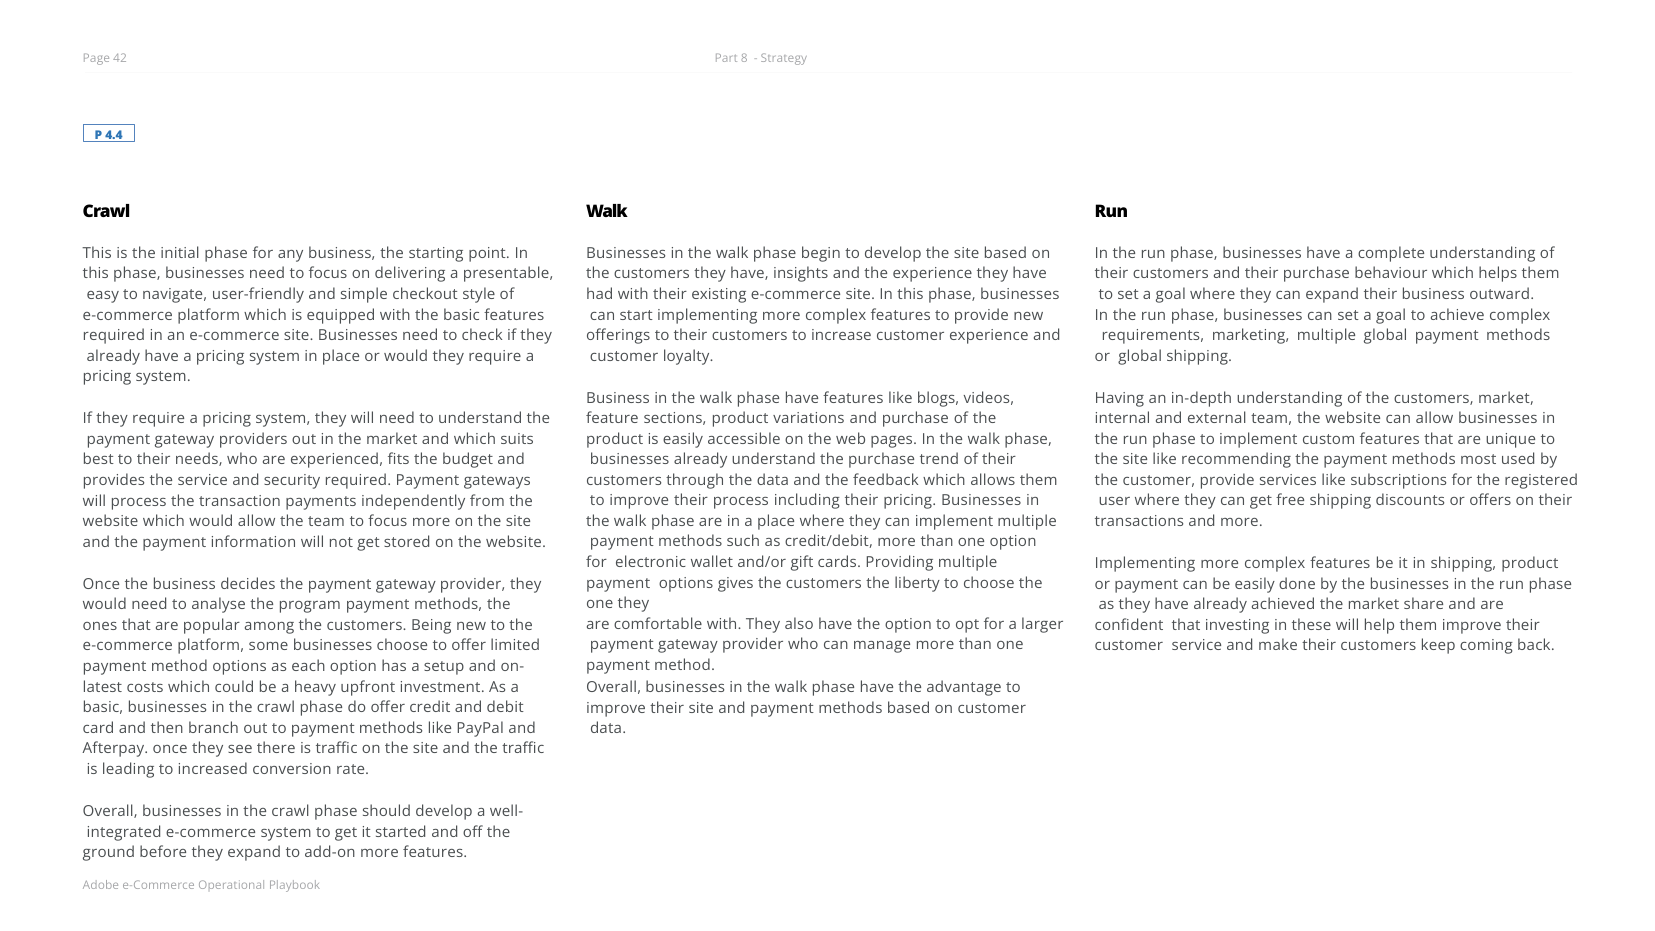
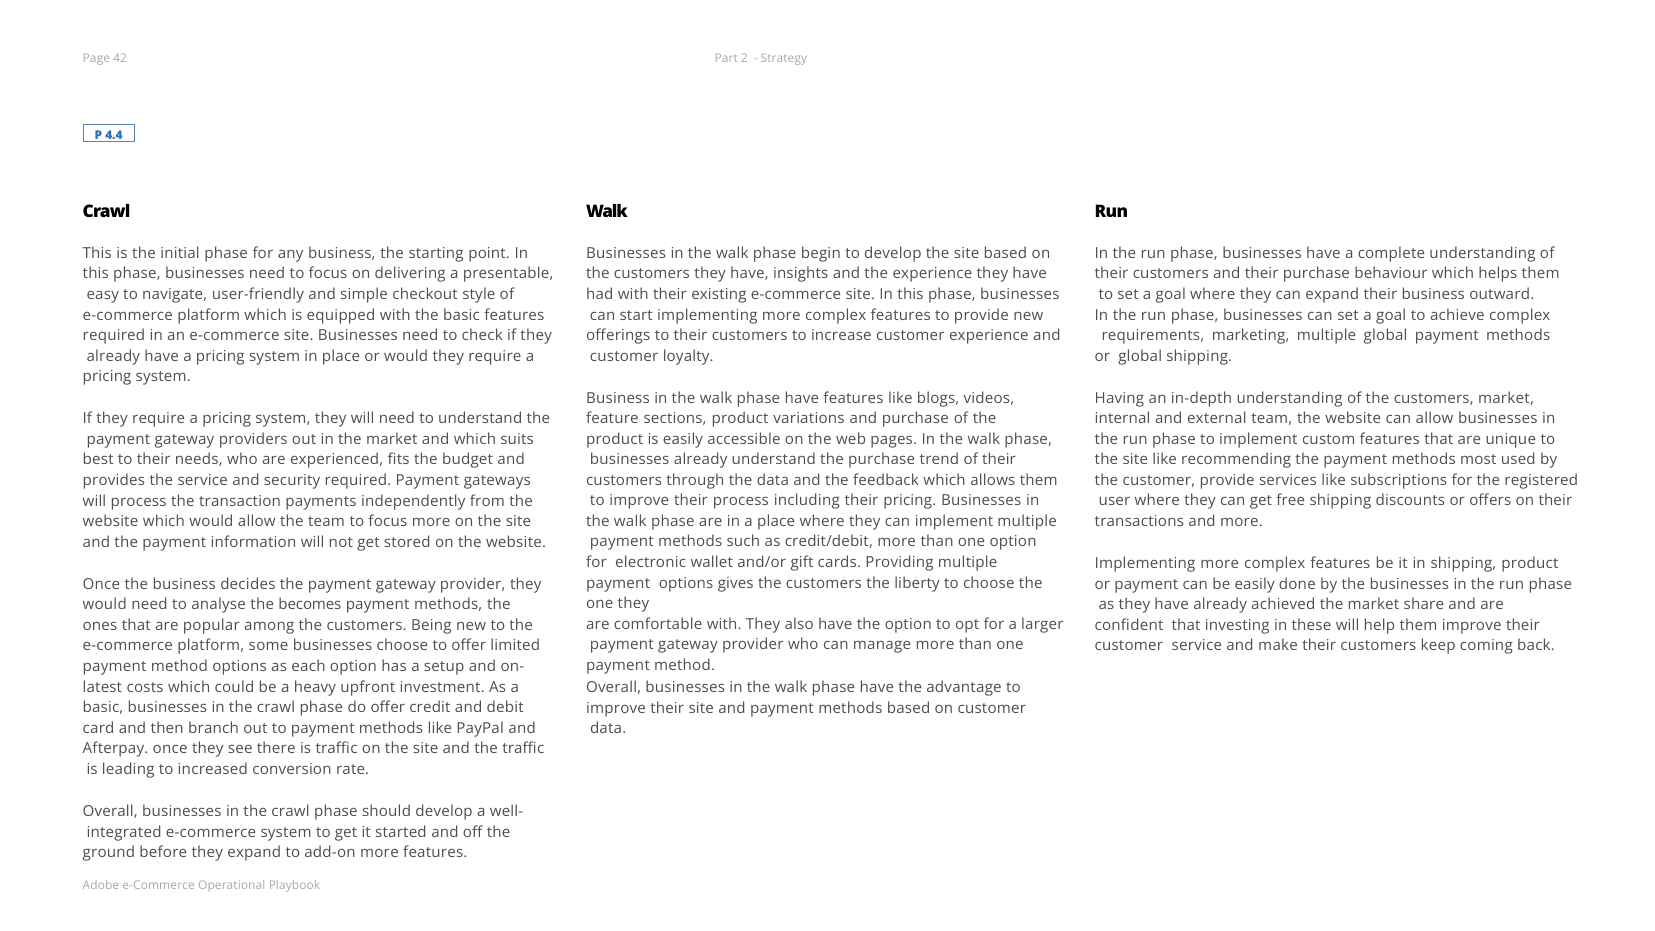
8: 8 -> 2
program: program -> becomes
